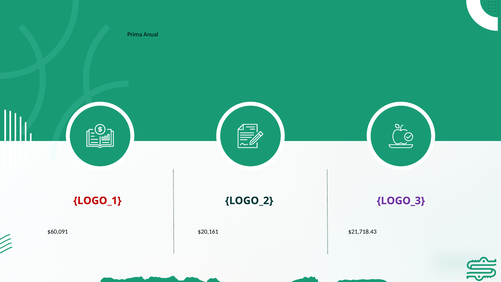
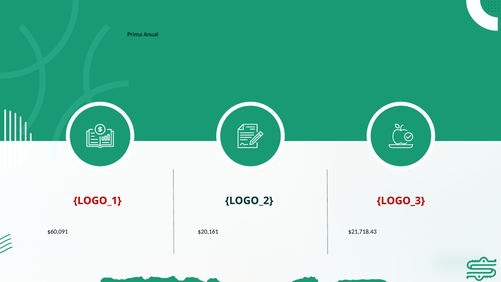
LOGO_3 colour: purple -> red
